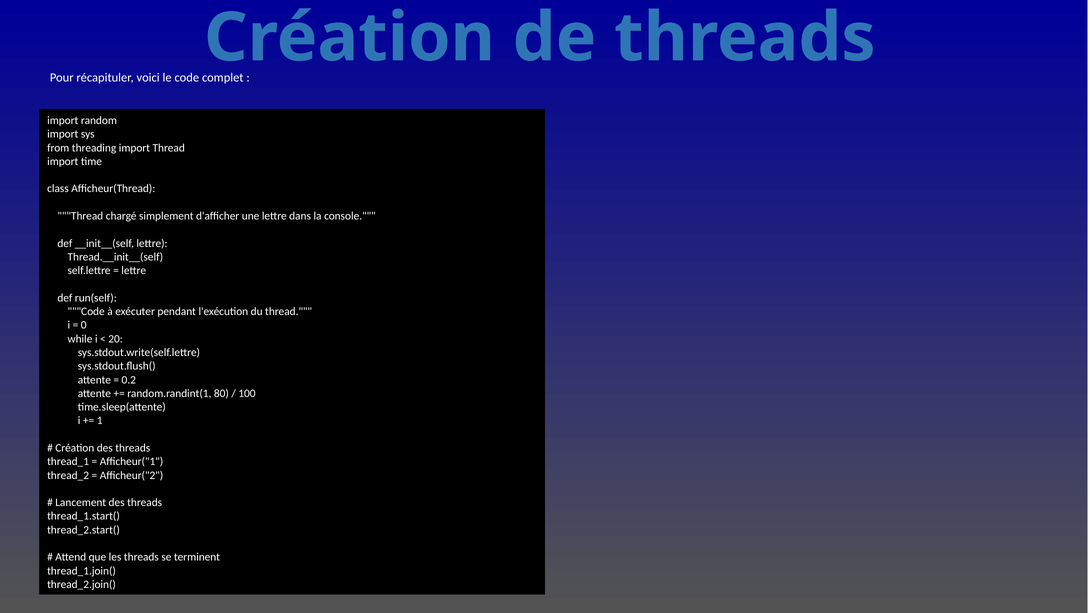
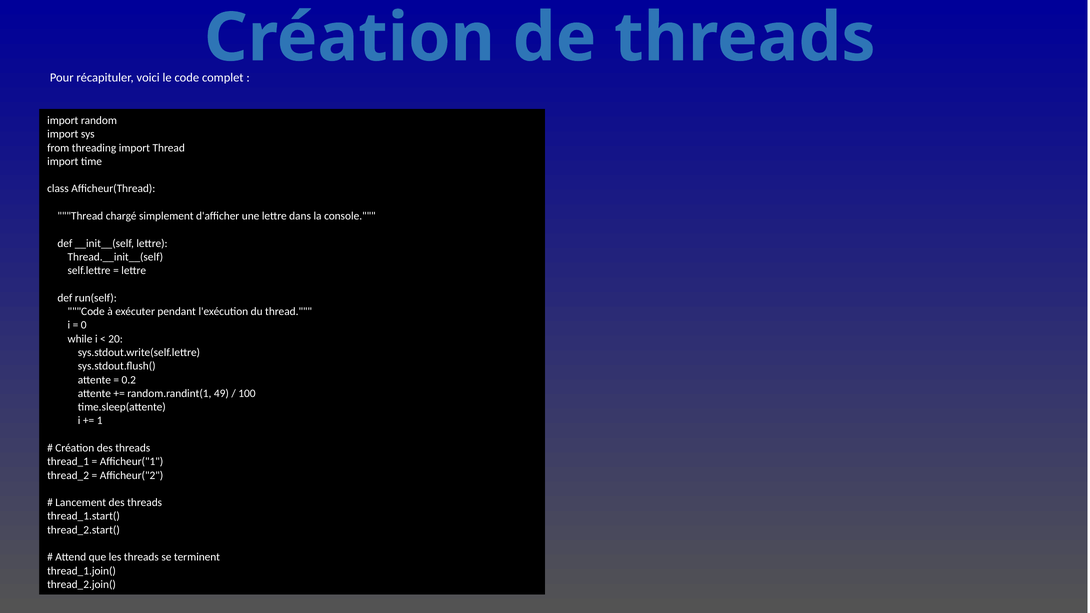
80: 80 -> 49
